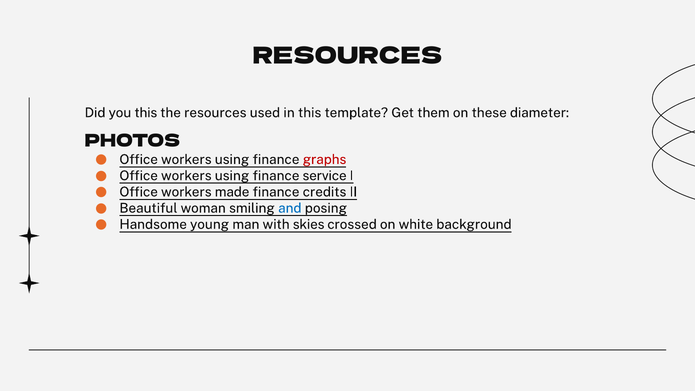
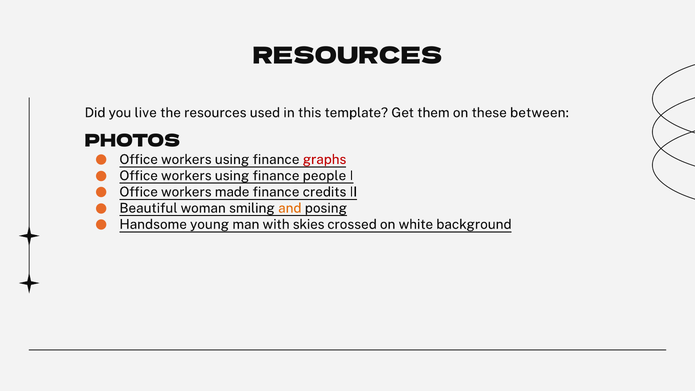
you this: this -> live
diameter: diameter -> between
service: service -> people
and colour: blue -> orange
